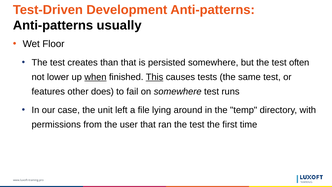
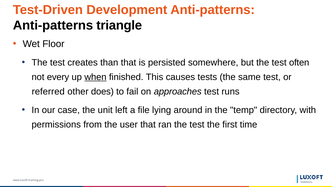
usually: usually -> triangle
lower: lower -> every
This underline: present -> none
features: features -> referred
on somewhere: somewhere -> approaches
